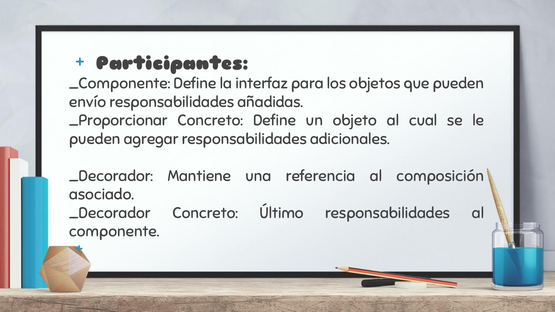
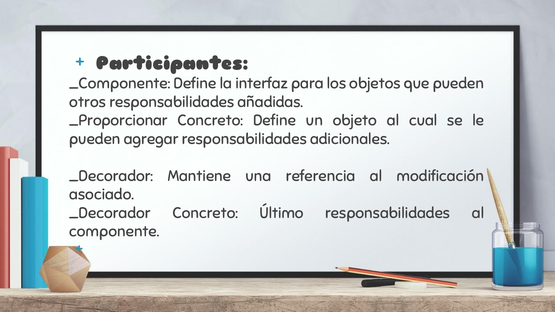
envío: envío -> otros
composición: composición -> modificación
